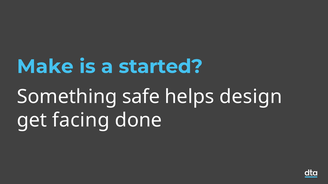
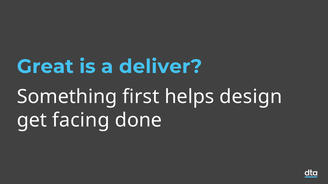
Make: Make -> Great
started: started -> deliver
safe: safe -> first
